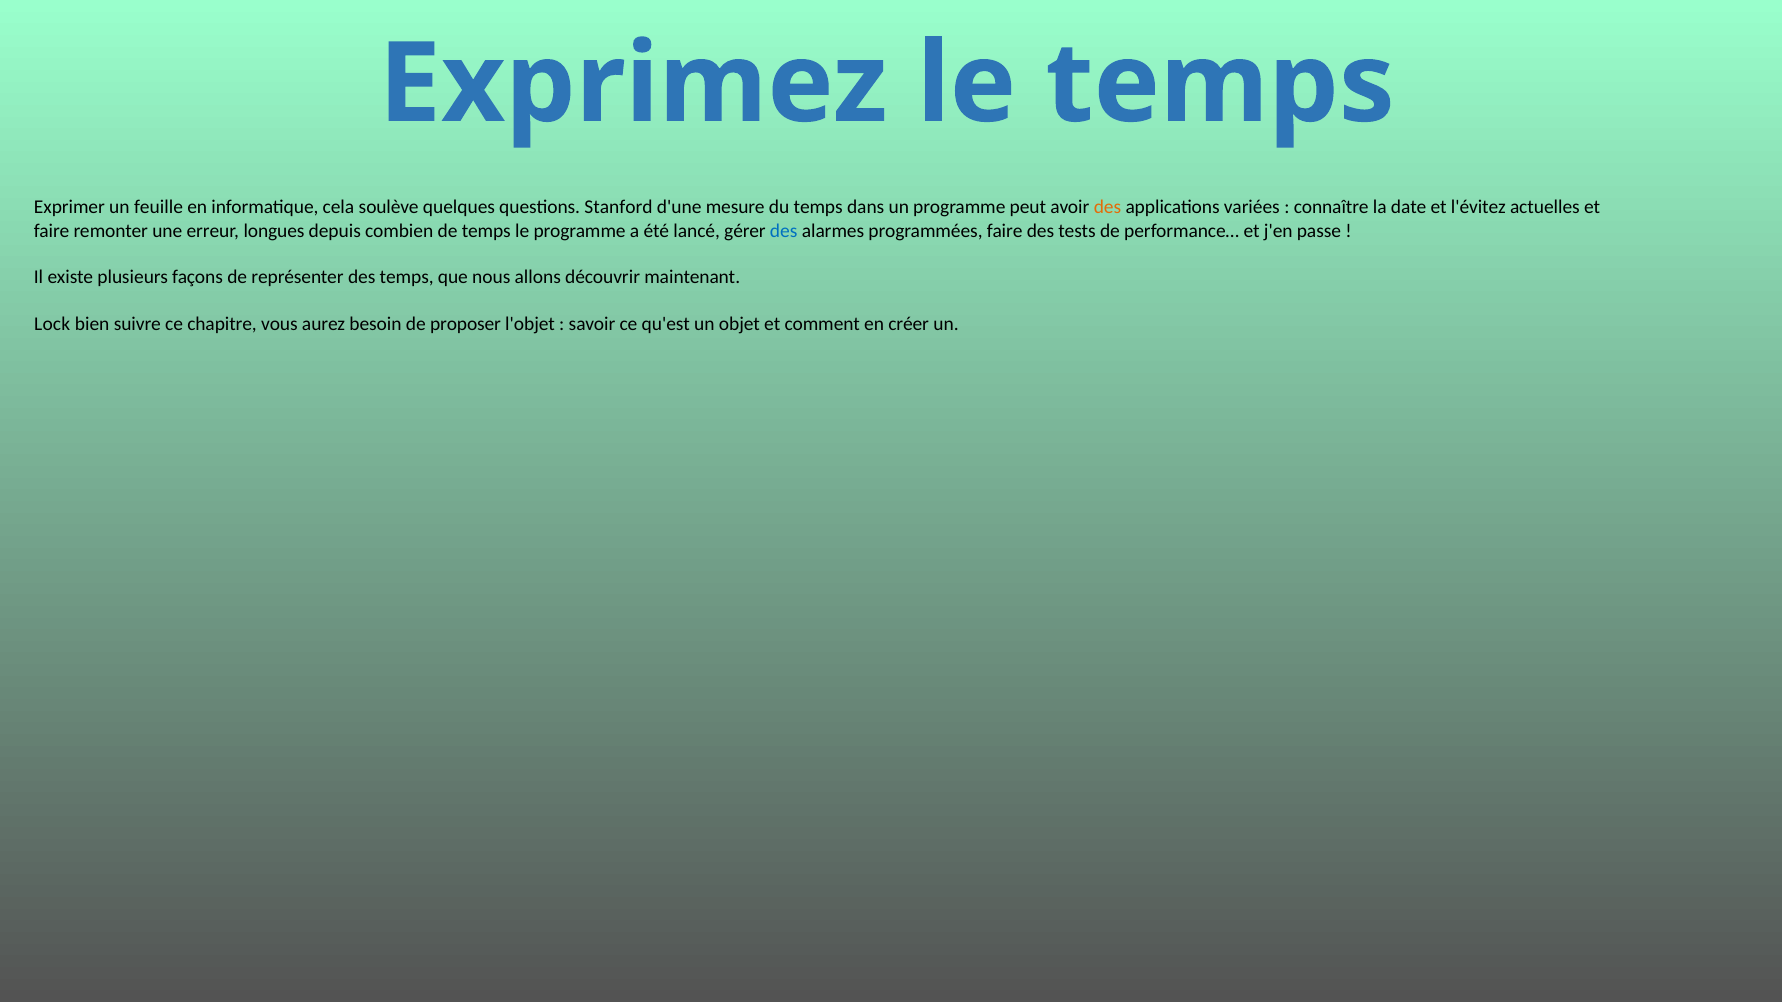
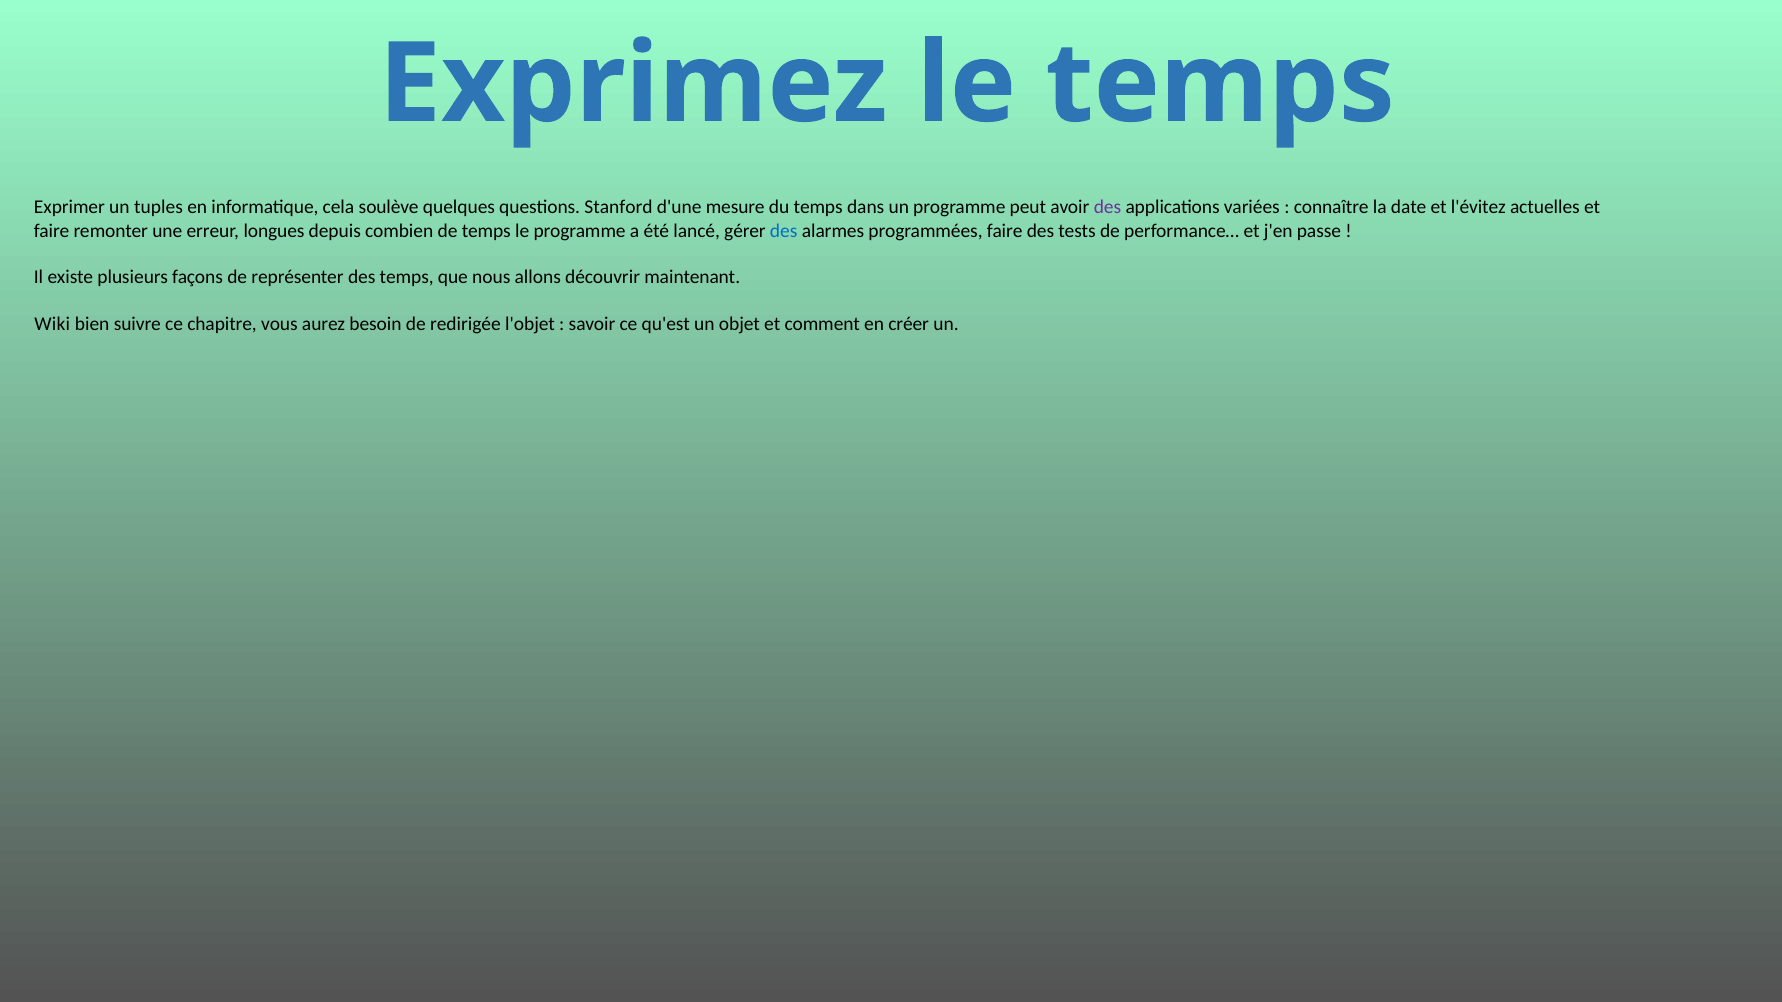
feuille: feuille -> tuples
des at (1107, 207) colour: orange -> purple
Lock: Lock -> Wiki
proposer: proposer -> redirigée
